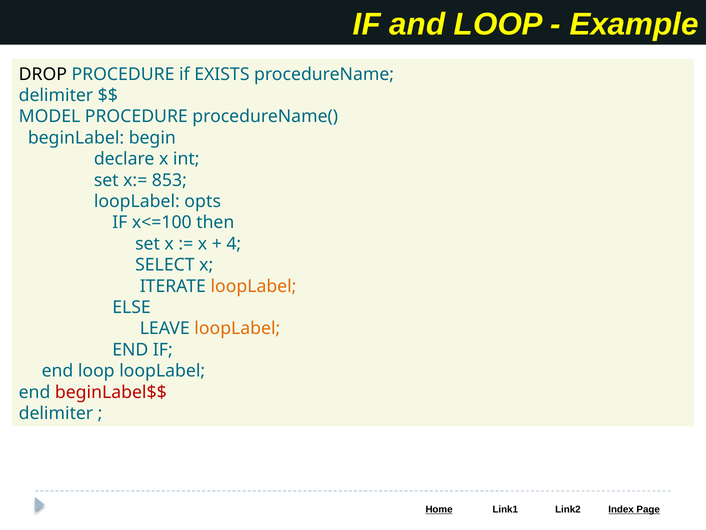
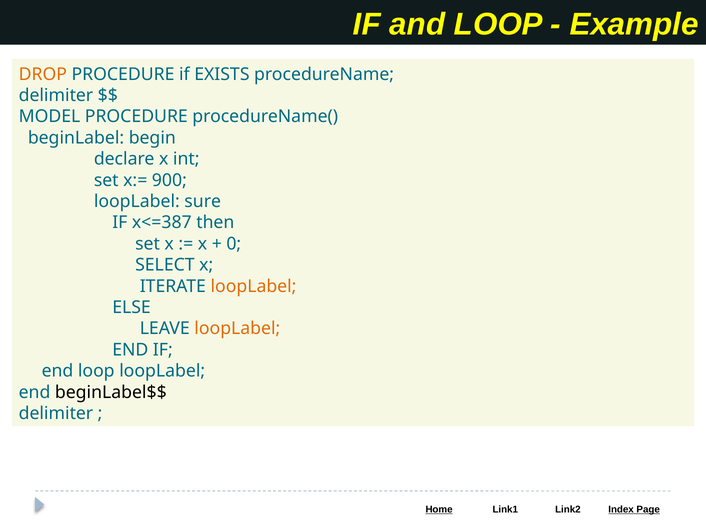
DROP colour: black -> orange
853: 853 -> 900
opts: opts -> sure
x<=100: x<=100 -> x<=387
4: 4 -> 0
beginLabel$$ colour: red -> black
